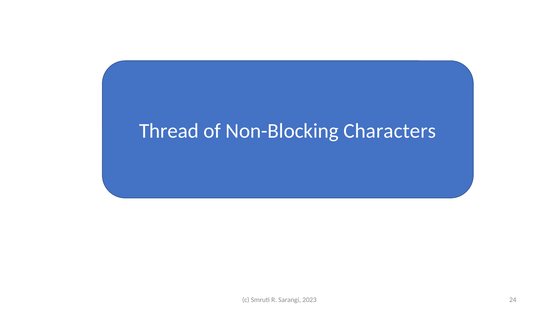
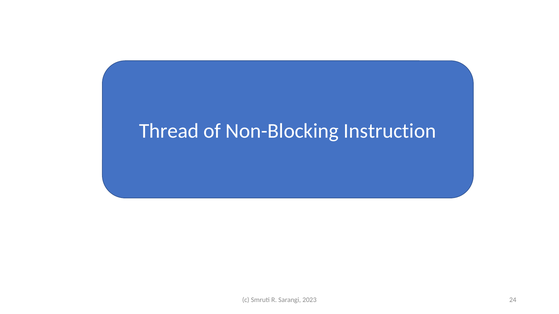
Characters: Characters -> Instruction
